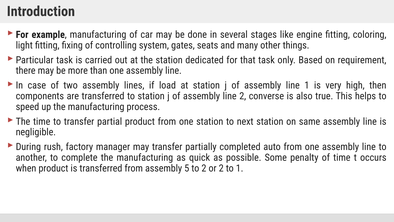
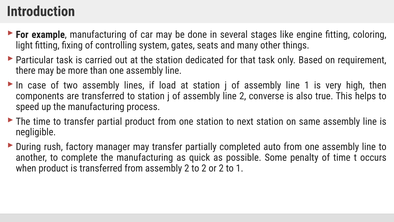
assembly 5: 5 -> 2
